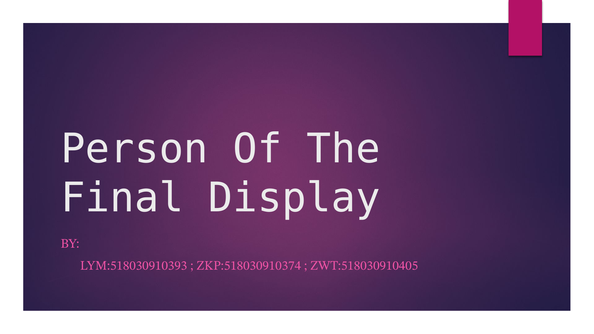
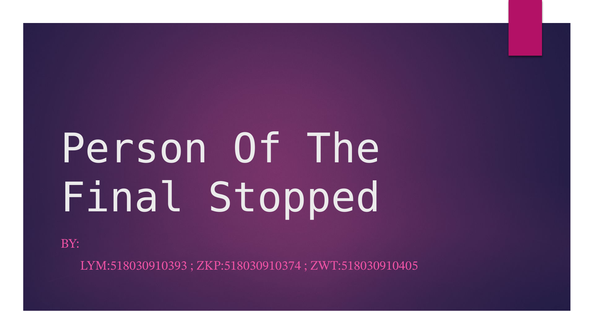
Display: Display -> Stopped
